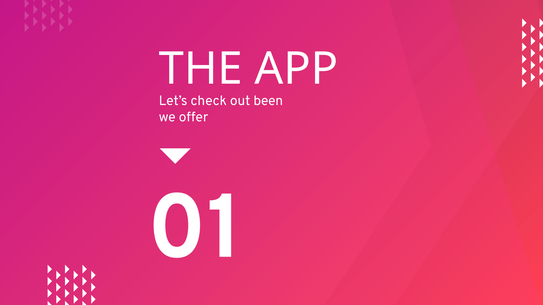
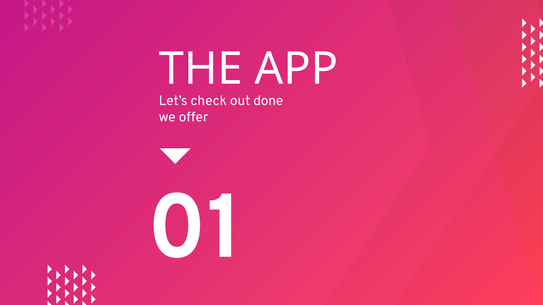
been: been -> done
